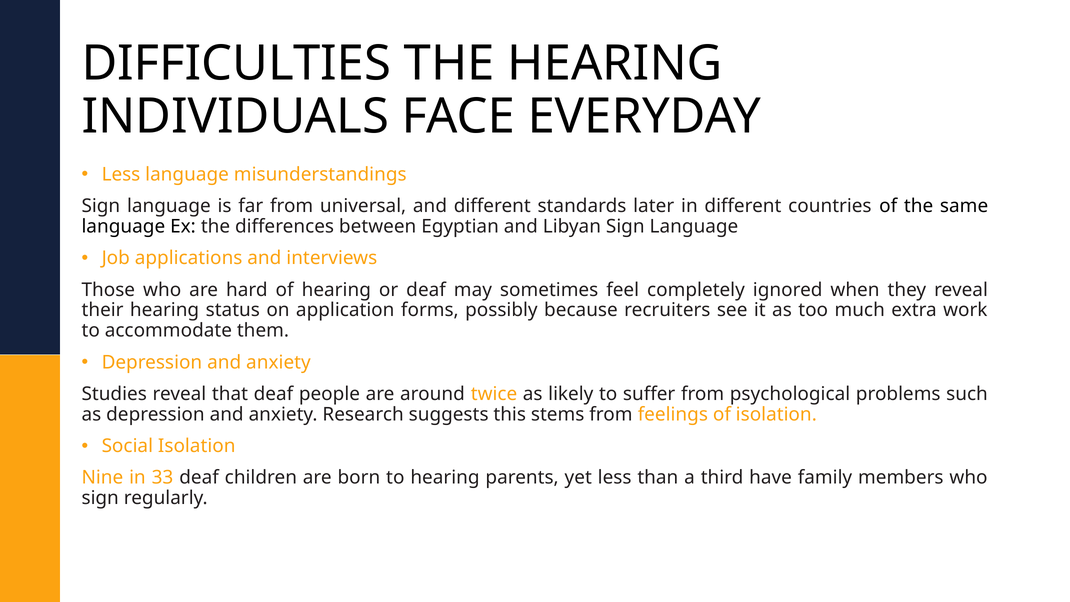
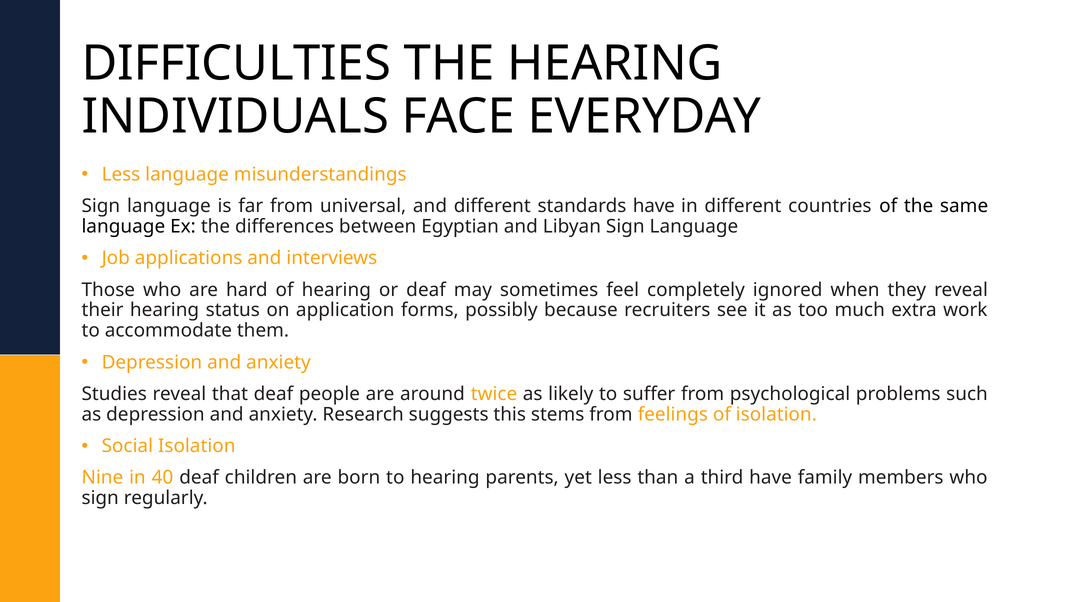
standards later: later -> have
33: 33 -> 40
